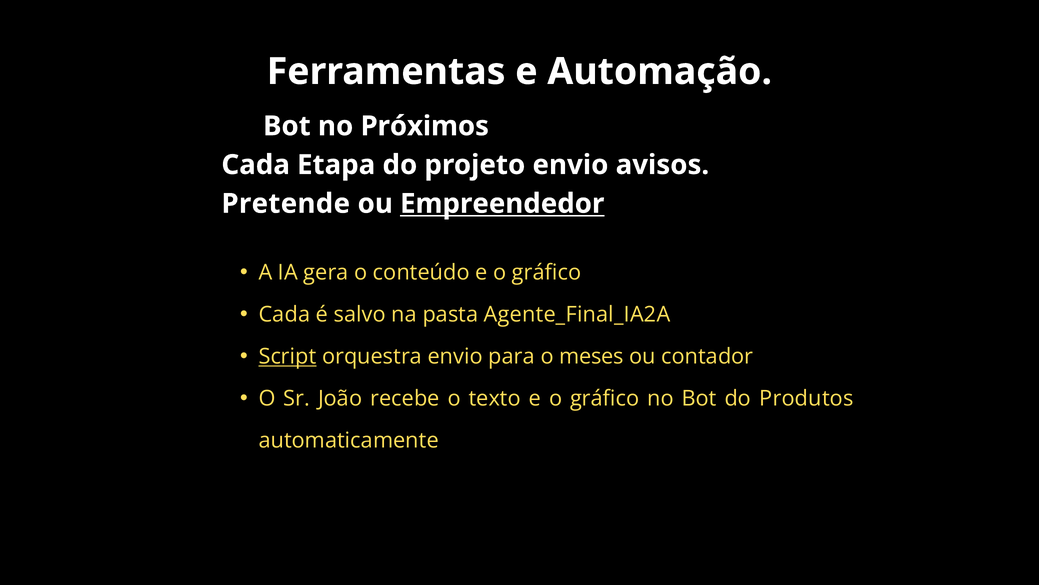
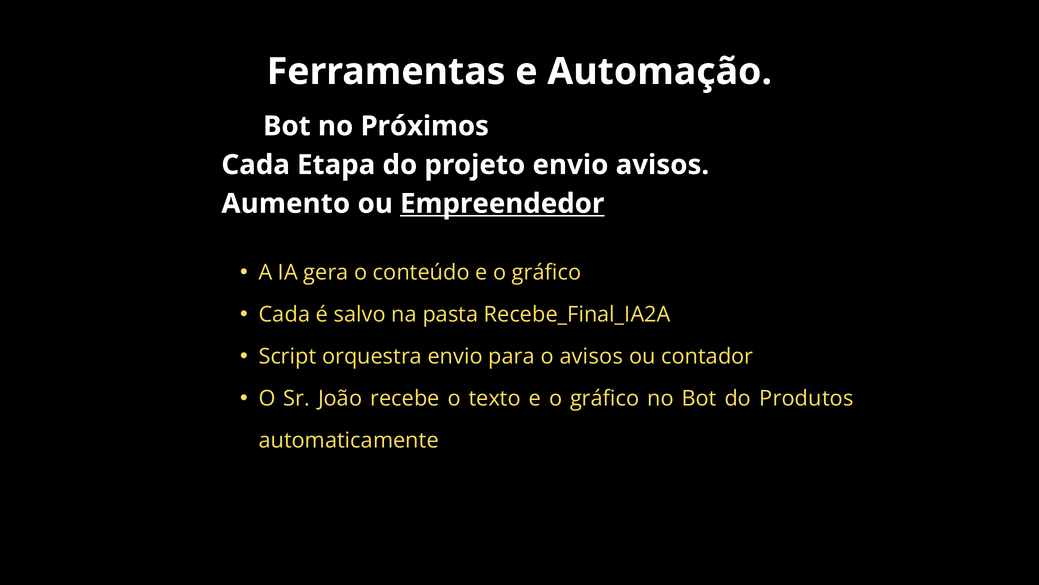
Pretende: Pretende -> Aumento
Agente_Final_IA2A: Agente_Final_IA2A -> Recebe_Final_IA2A
Script underline: present -> none
o meses: meses -> avisos
